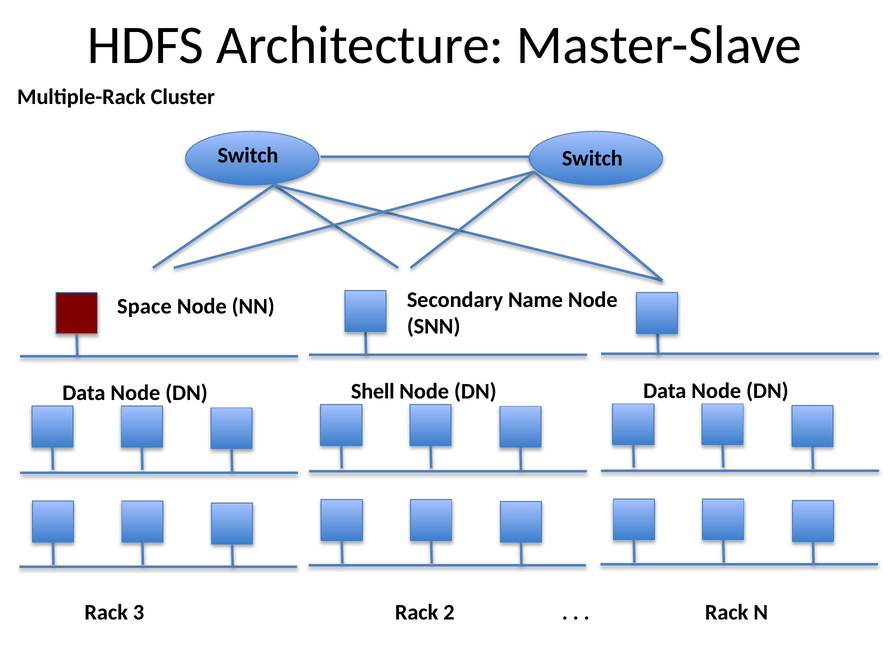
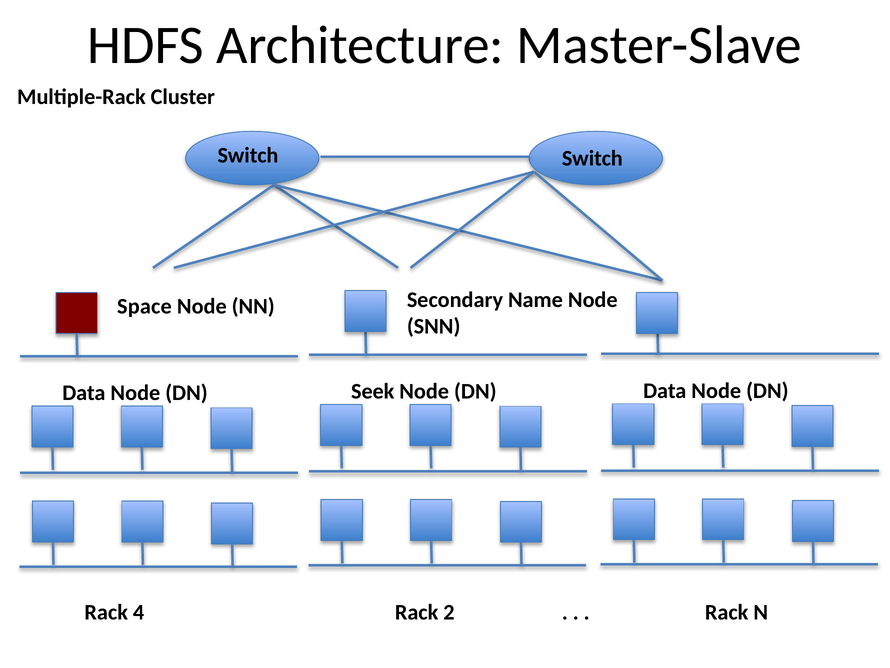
Shell: Shell -> Seek
3: 3 -> 4
